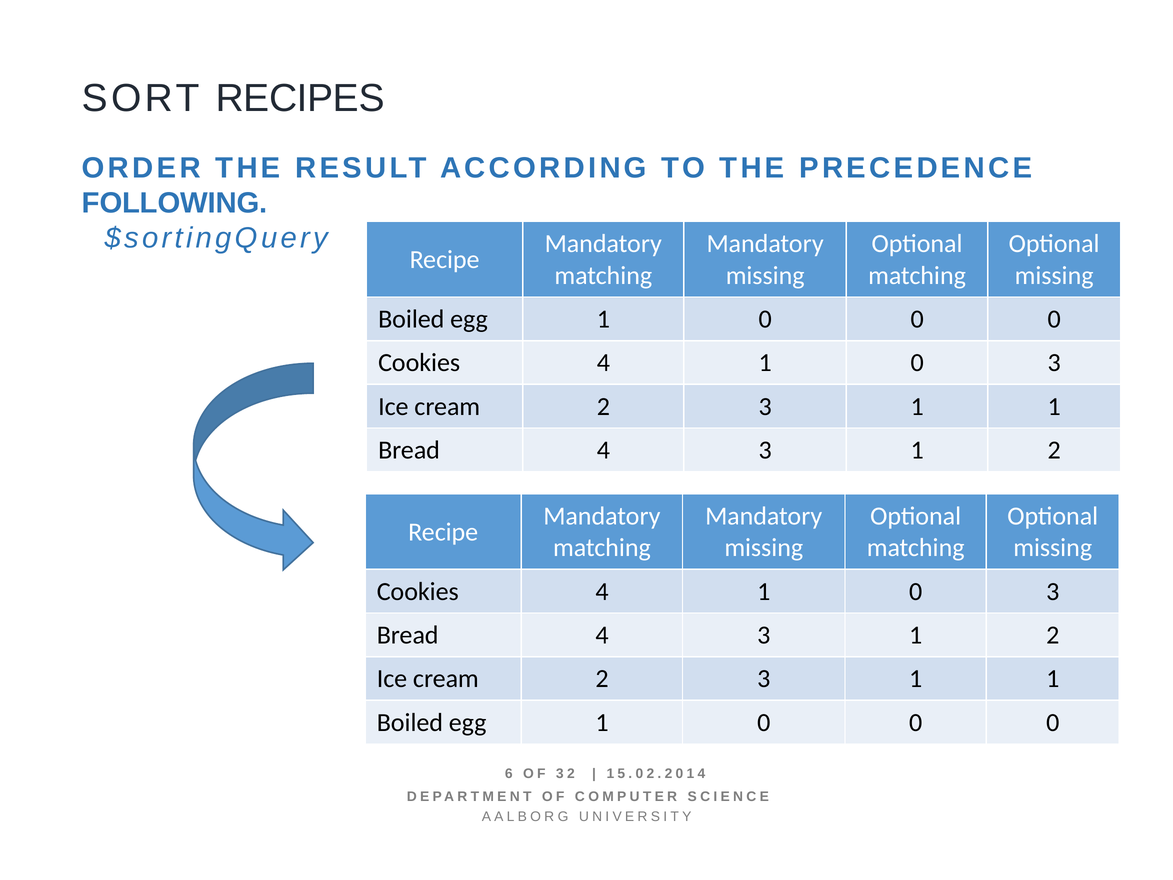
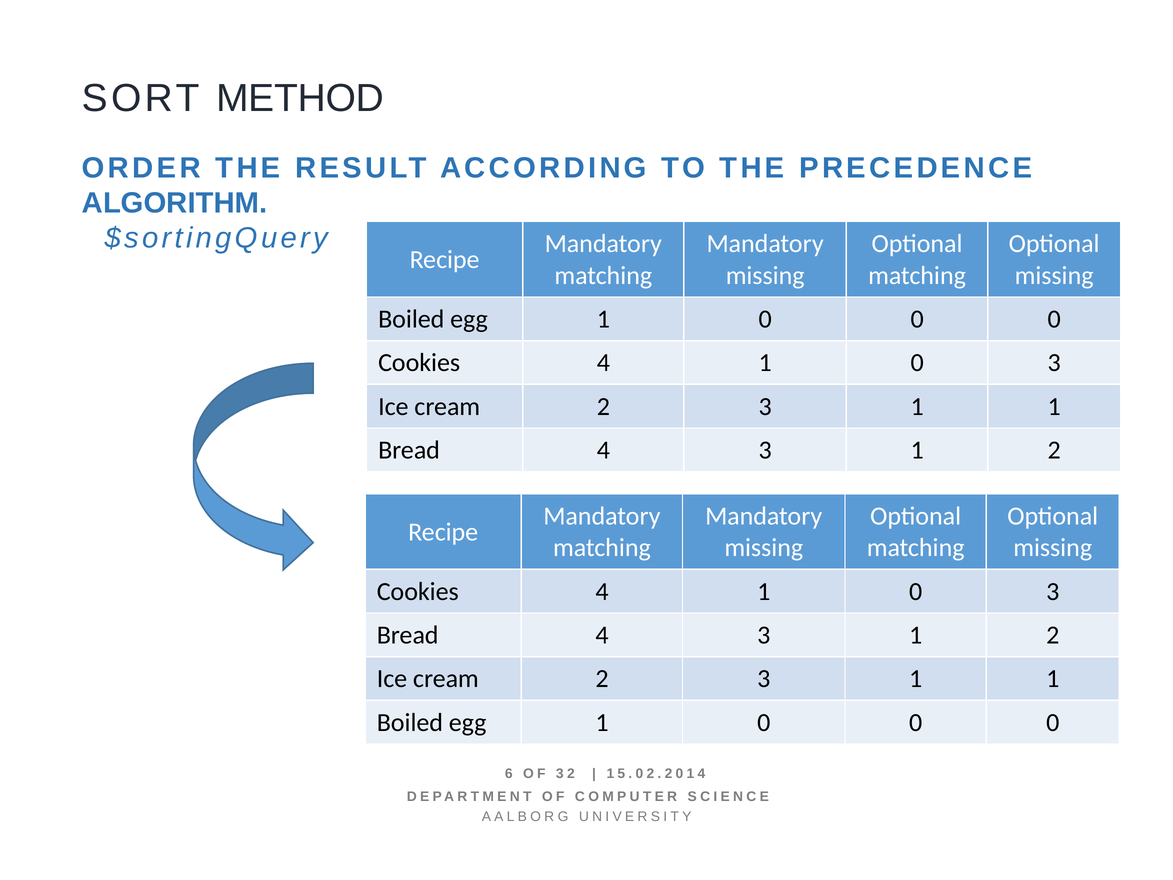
RECIPES: RECIPES -> METHOD
FOLLOWING: FOLLOWING -> ALGORITHM
